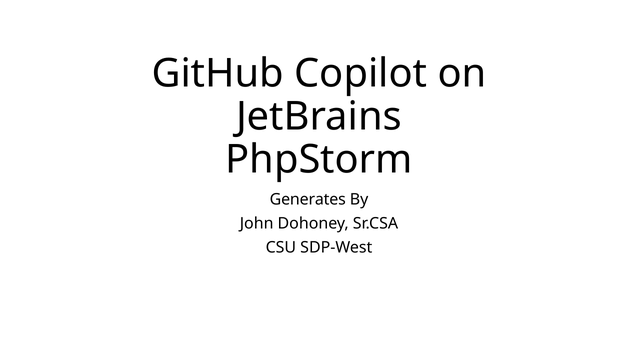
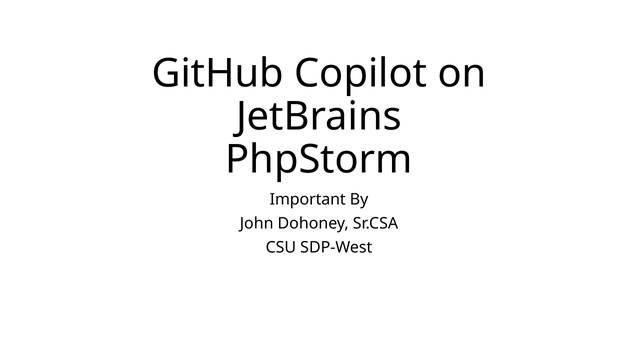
Generates: Generates -> Important
